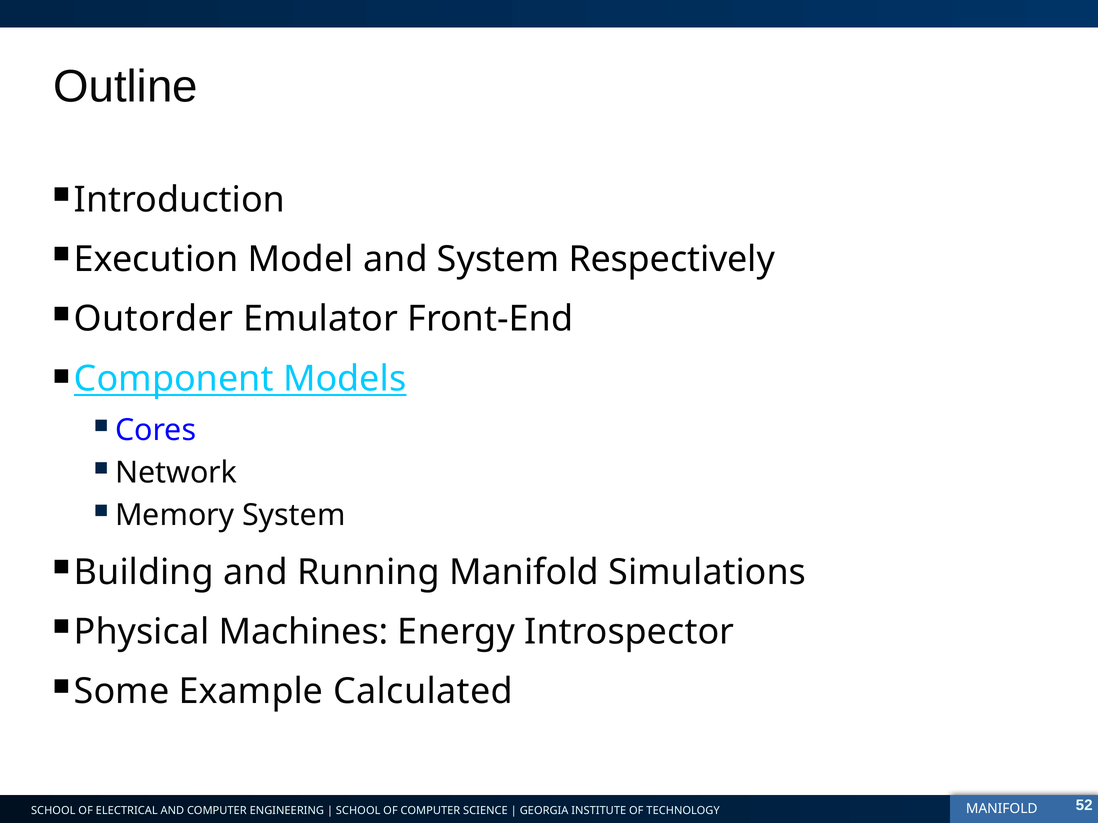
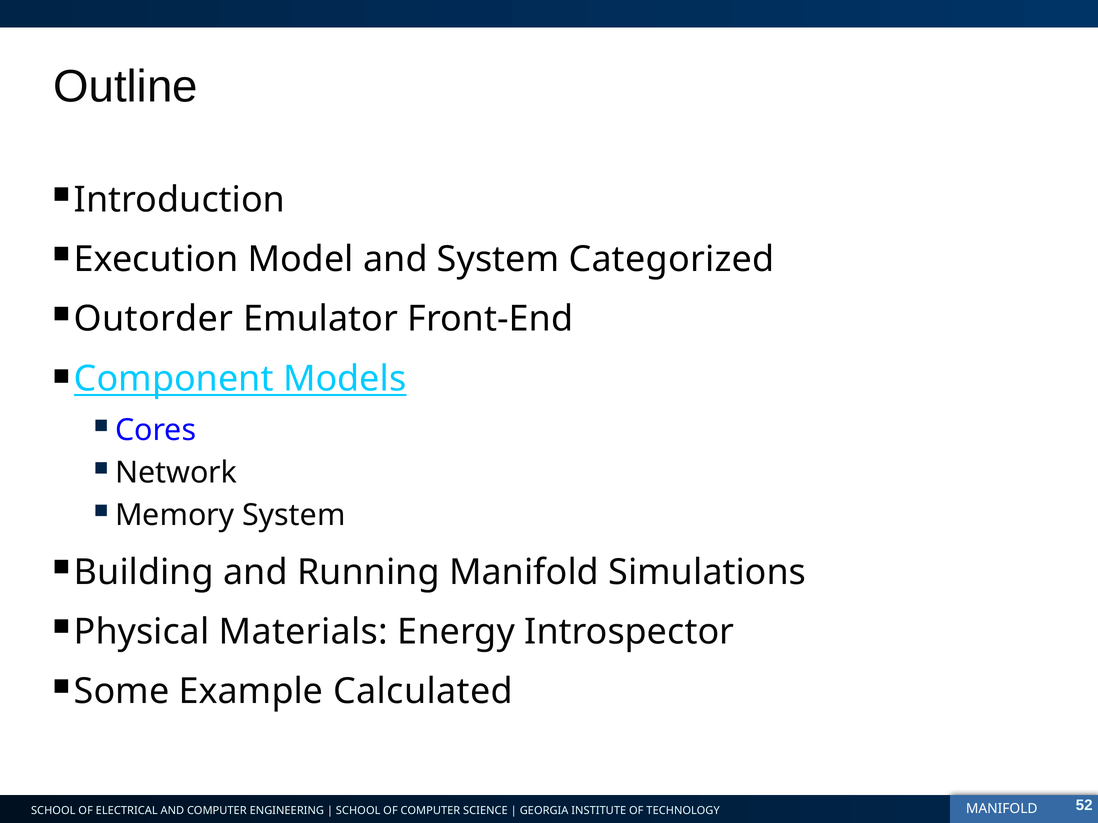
Respectively: Respectively -> Categorized
Machines: Machines -> Materials
